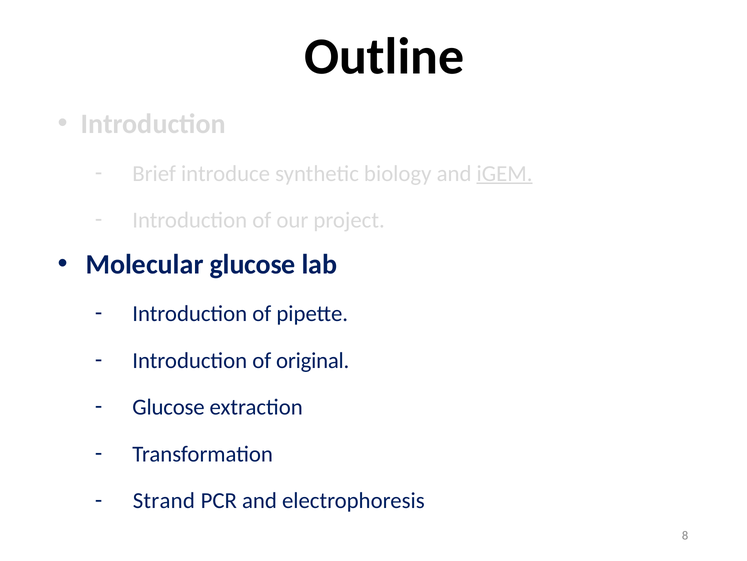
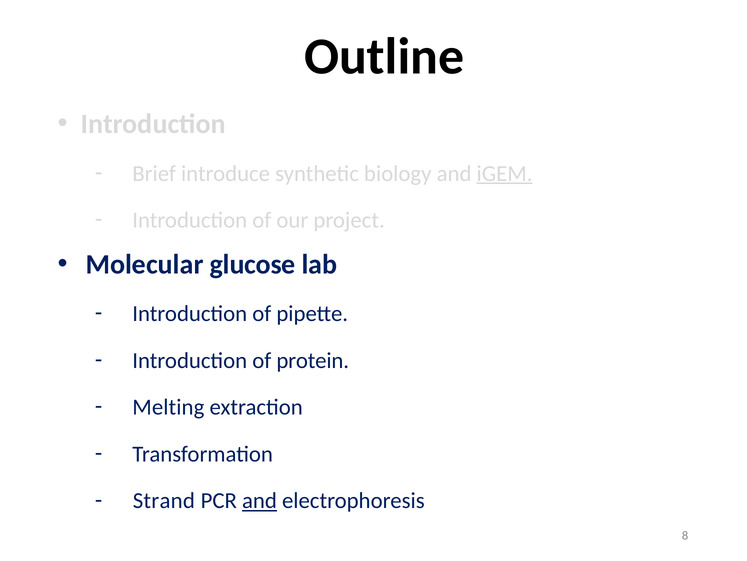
original: original -> protein
Glucose at (168, 407): Glucose -> Melting
and at (260, 500) underline: none -> present
